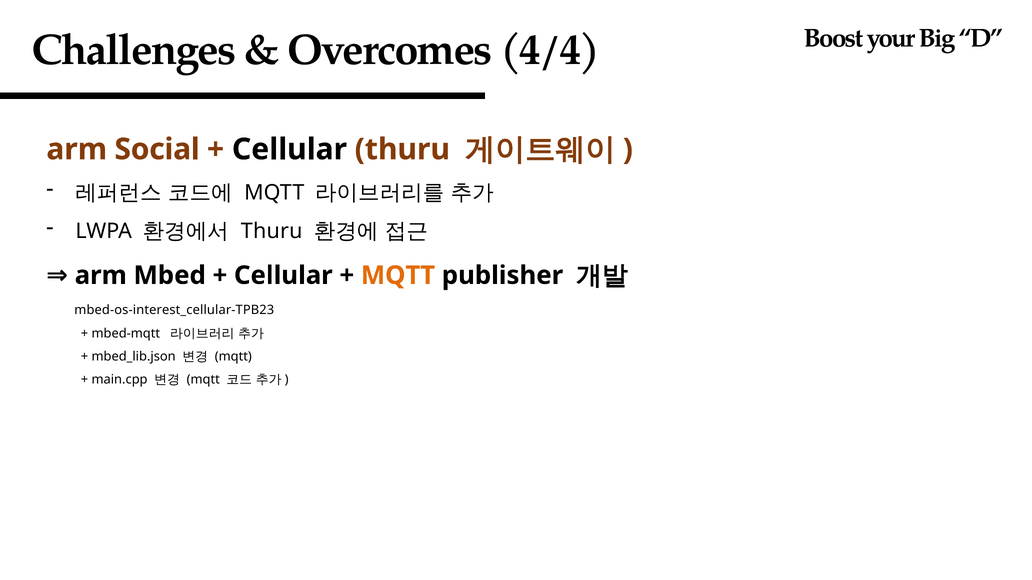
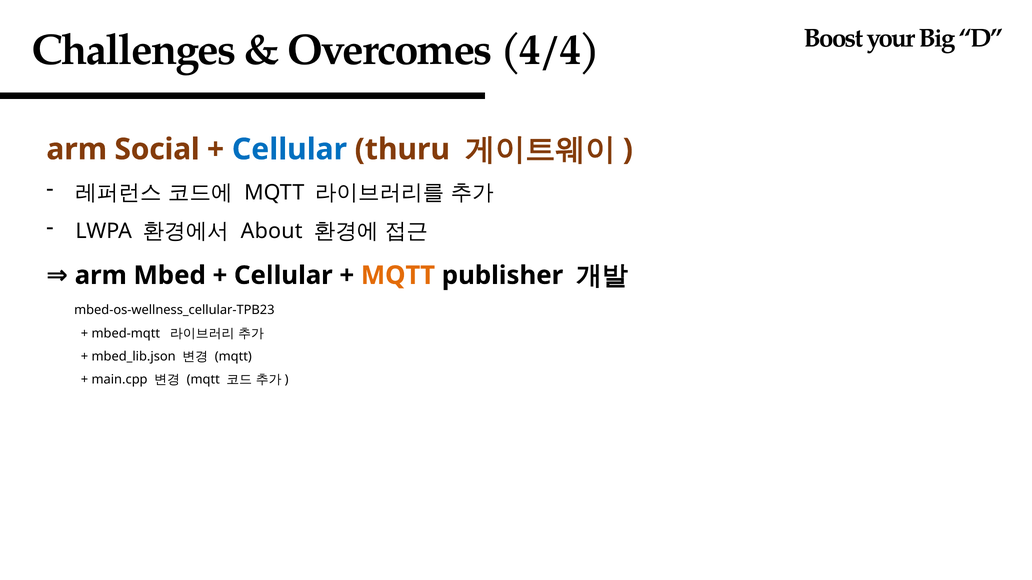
Cellular at (289, 149) colour: black -> blue
Thuru at (272, 231): Thuru -> About
mbed-os-interest_cellular-TPB23: mbed-os-interest_cellular-TPB23 -> mbed-os-wellness_cellular-TPB23
